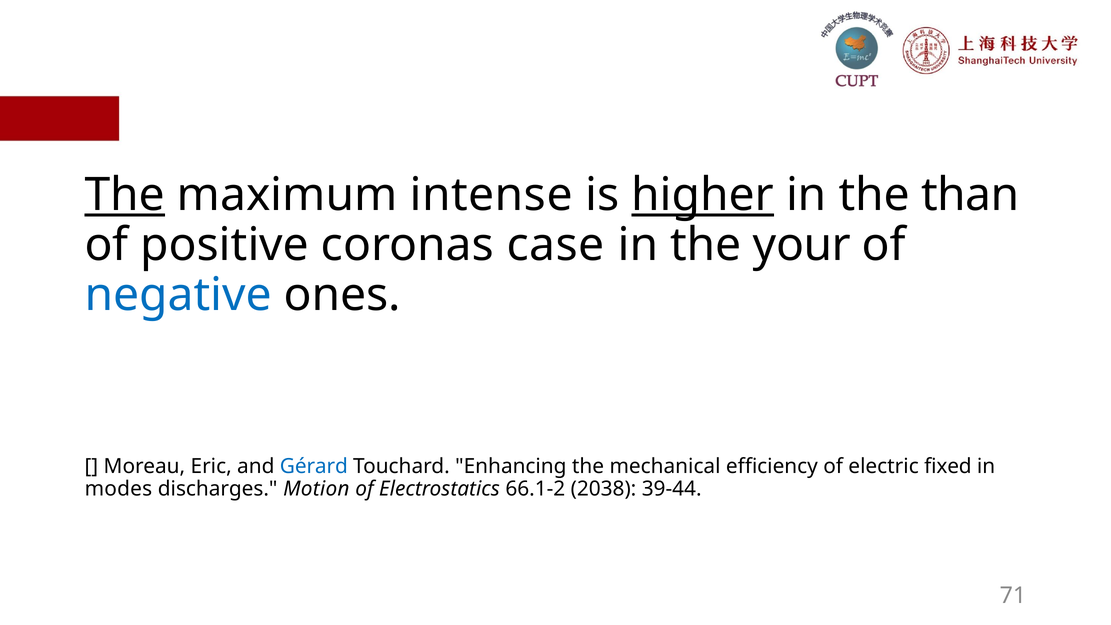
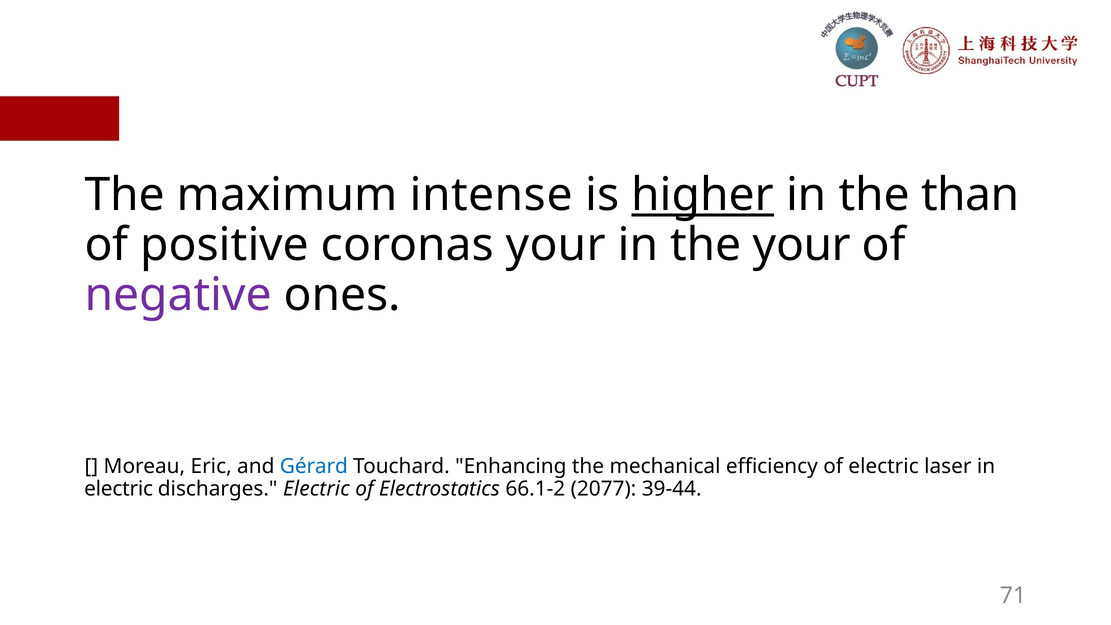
The at (125, 195) underline: present -> none
coronas case: case -> your
negative colour: blue -> purple
fixed: fixed -> laser
modes at (118, 489): modes -> electric
discharges Motion: Motion -> Electric
2038: 2038 -> 2077
